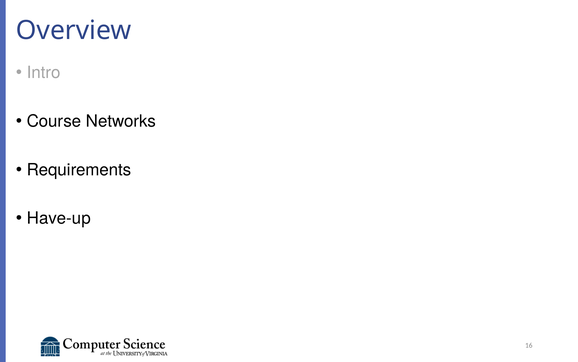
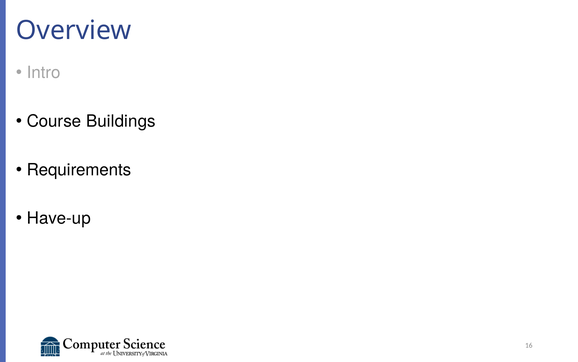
Networks: Networks -> Buildings
